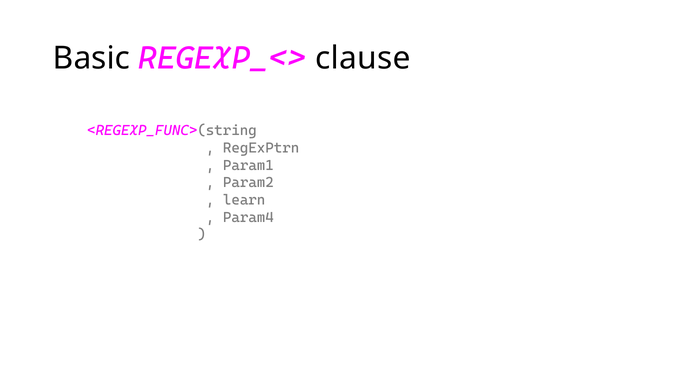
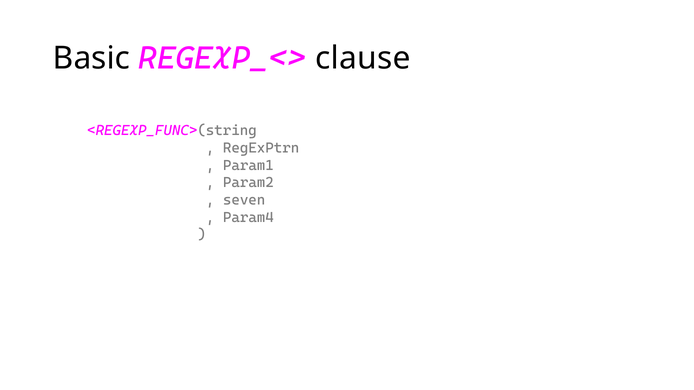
learn: learn -> seven
